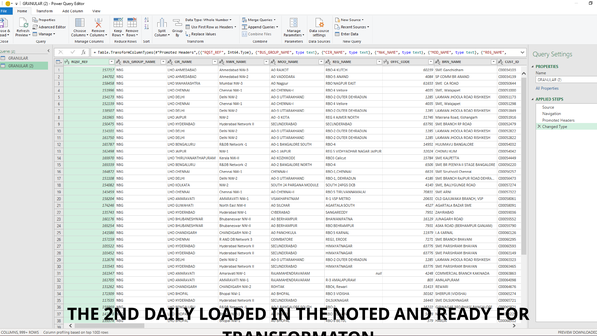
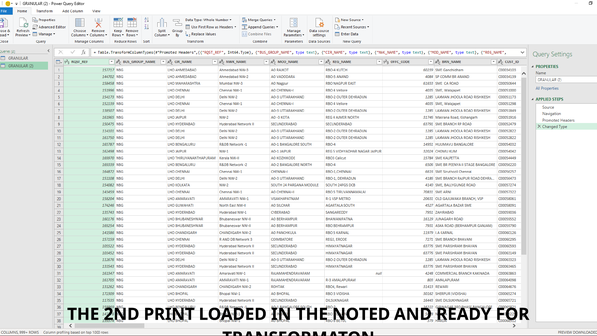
DAILY: DAILY -> PRINT
